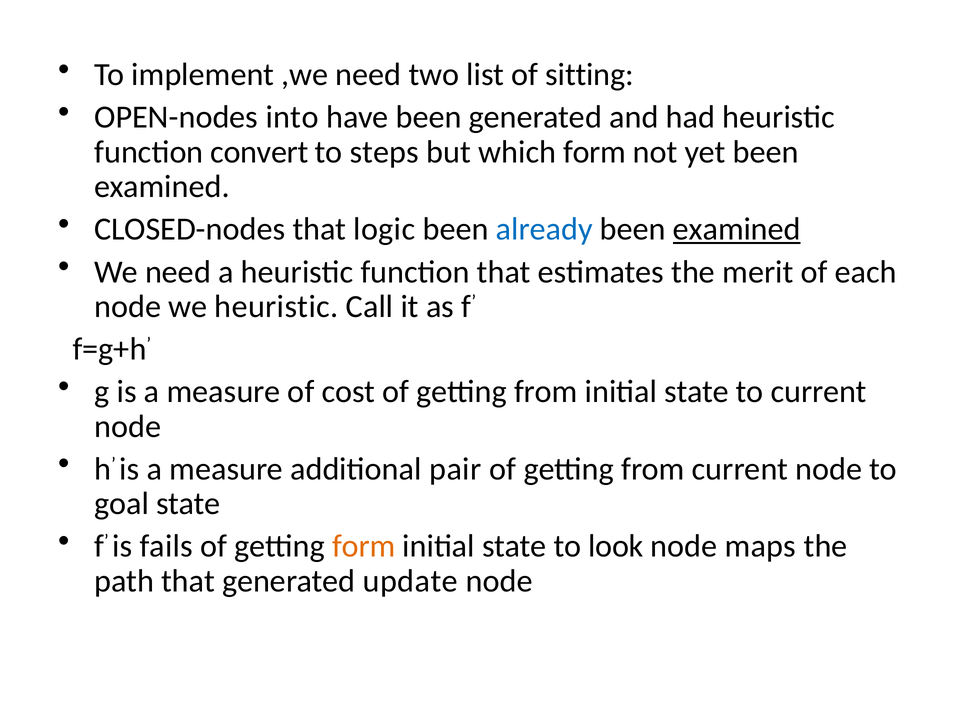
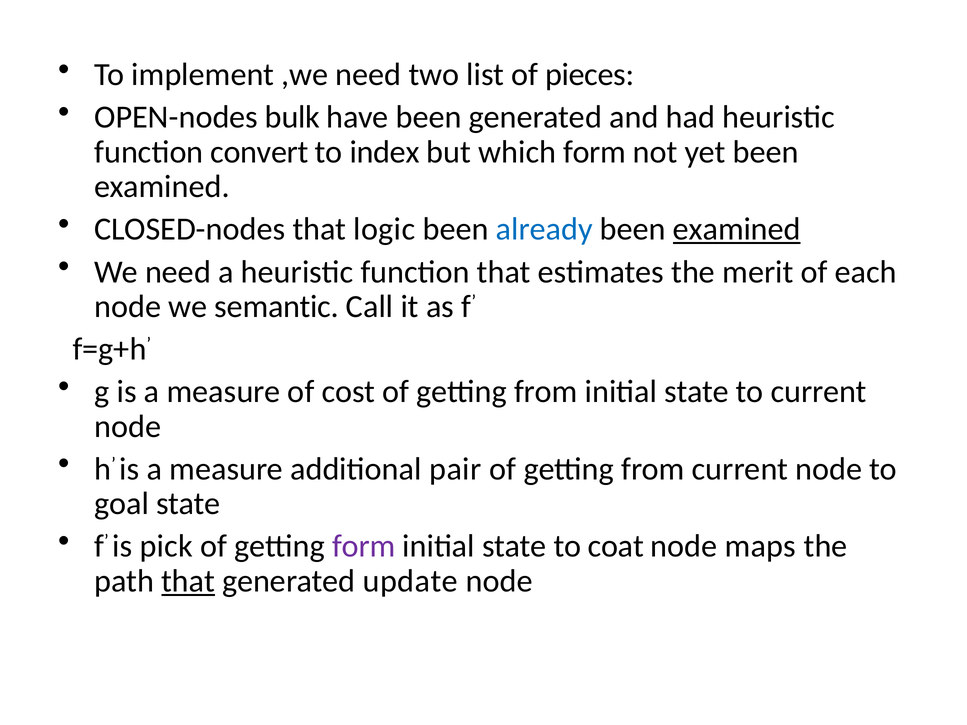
sitting: sitting -> pieces
into: into -> bulk
steps: steps -> index
we heuristic: heuristic -> semantic
fails: fails -> pick
form at (364, 546) colour: orange -> purple
look: look -> coat
that at (188, 581) underline: none -> present
